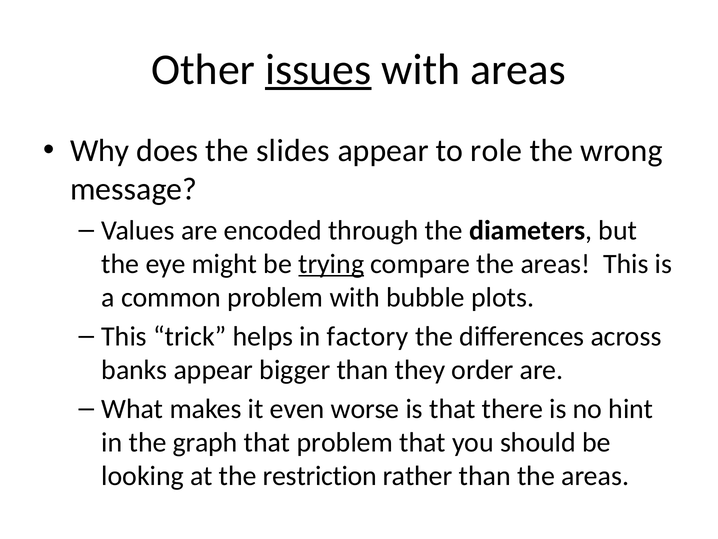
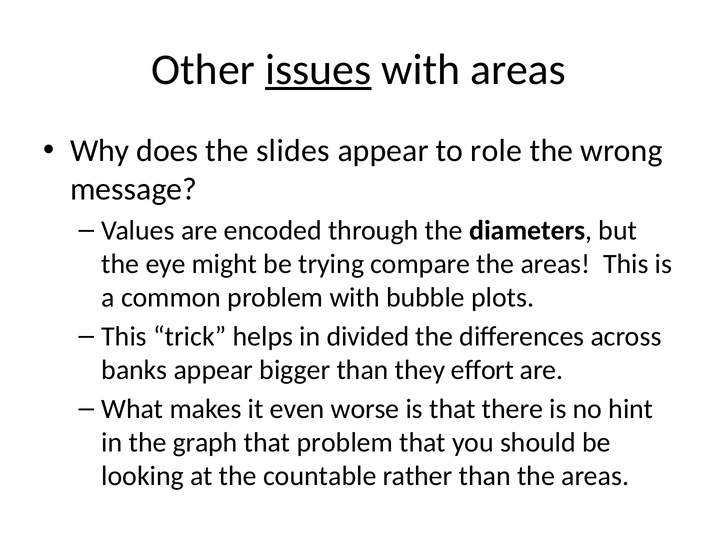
trying underline: present -> none
factory: factory -> divided
order: order -> effort
restriction: restriction -> countable
